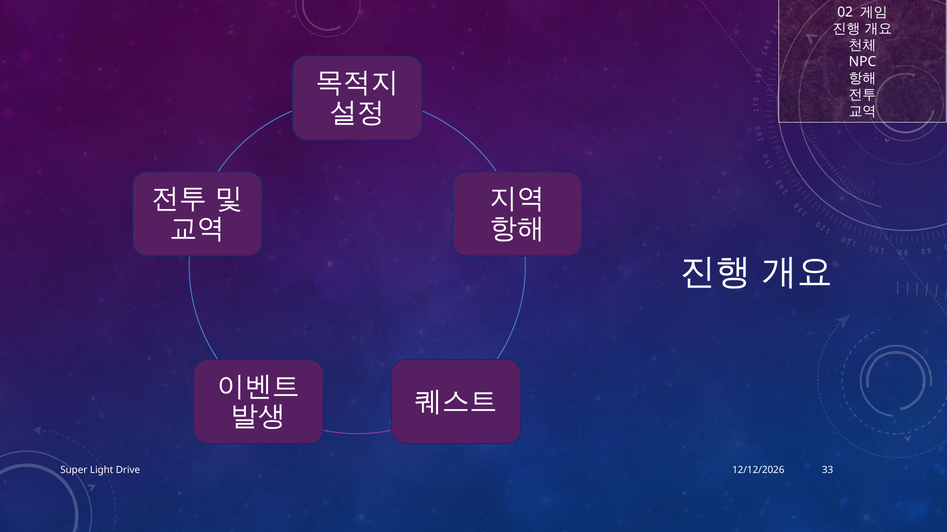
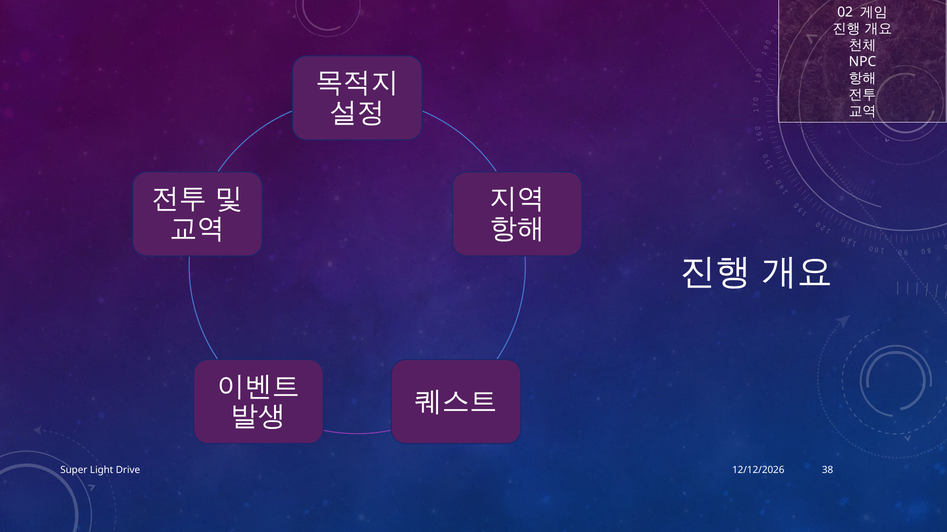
33: 33 -> 38
